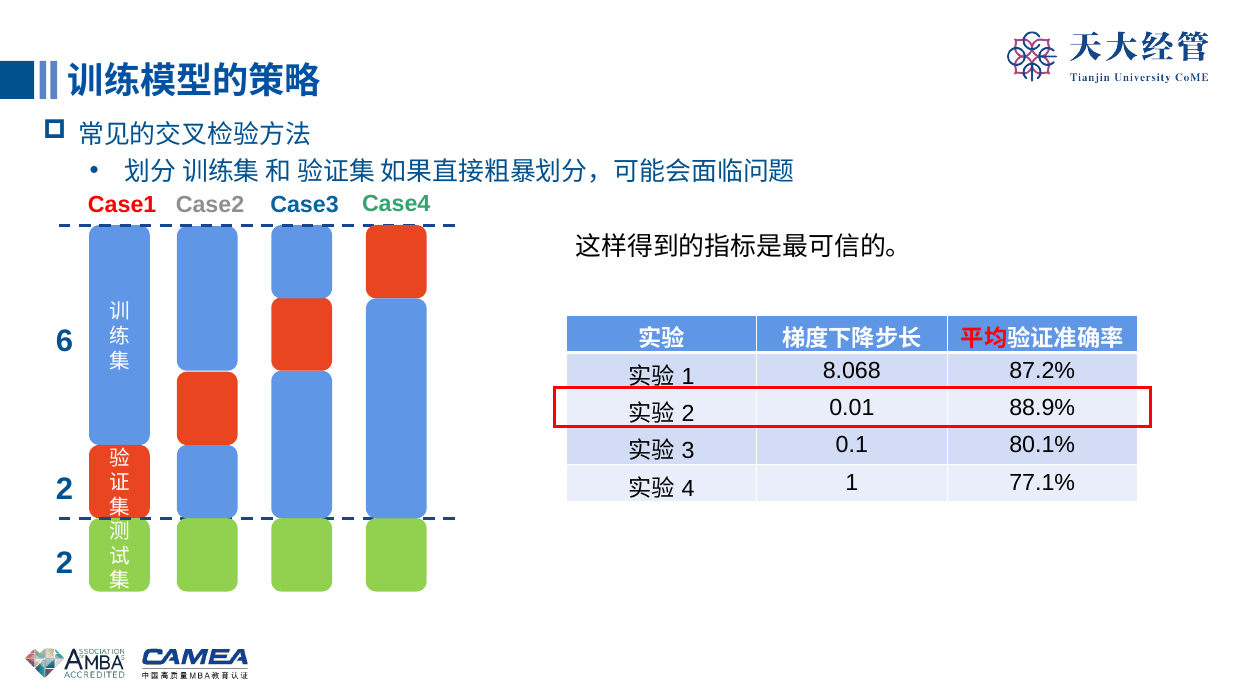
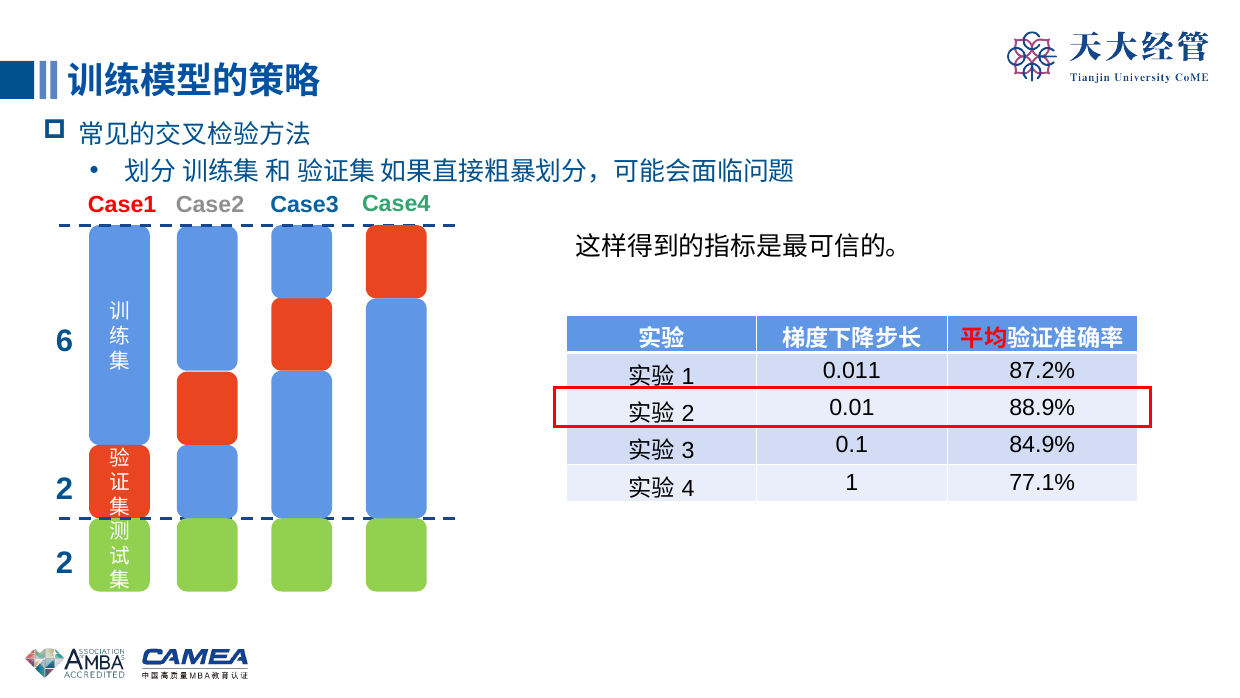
8.068: 8.068 -> 0.011
80.1%: 80.1% -> 84.9%
